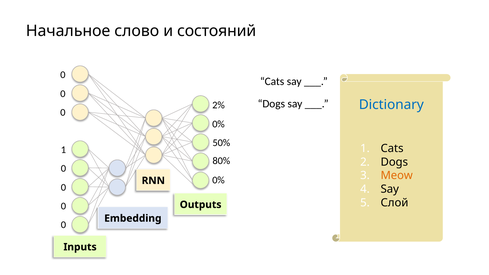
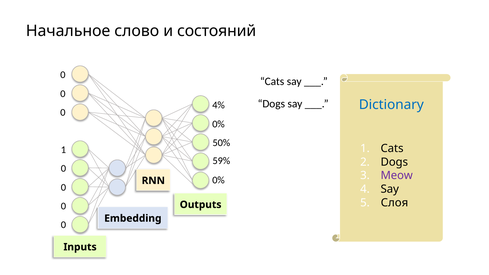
2%: 2% -> 4%
80%: 80% -> 59%
Meow colour: orange -> purple
Слой: Слой -> Слоя
